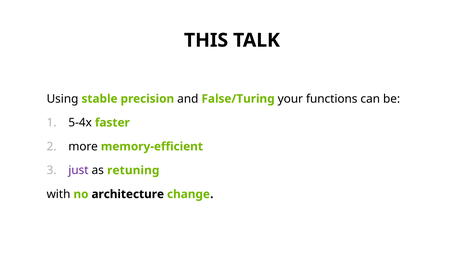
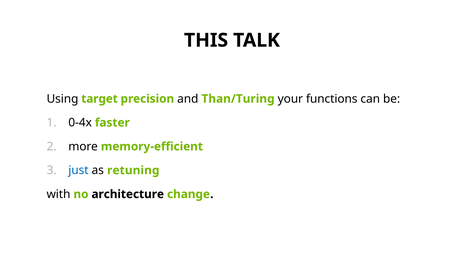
stable: stable -> target
False/Turing: False/Turing -> Than/Turing
5-4x: 5-4x -> 0-4x
just colour: purple -> blue
